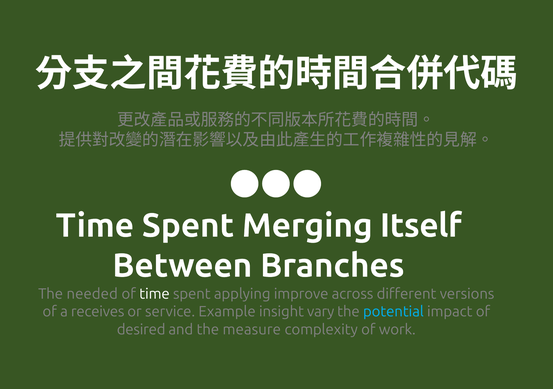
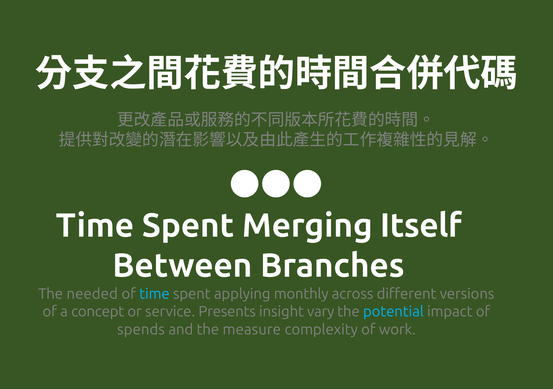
time at (154, 294) colour: white -> light blue
improve: improve -> monthly
receives: receives -> concept
Example: Example -> Presents
desired: desired -> spends
